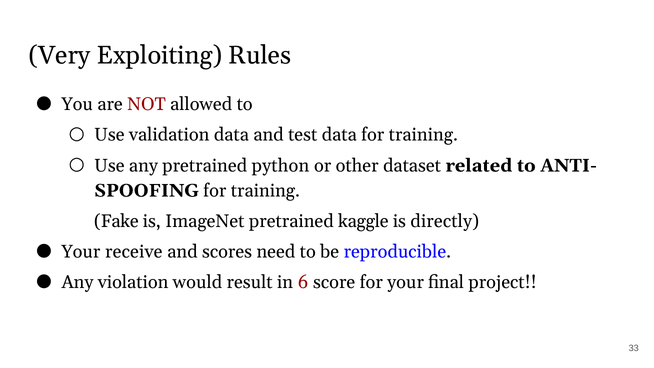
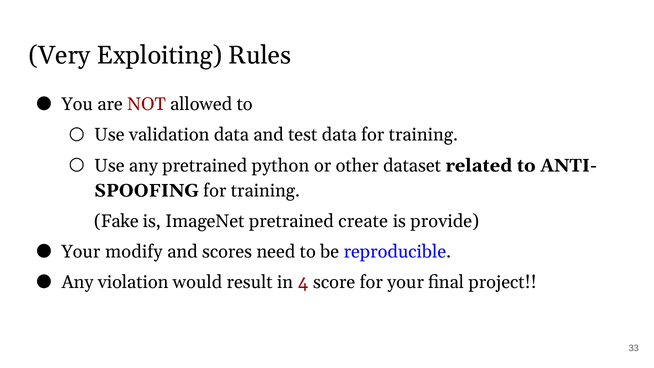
kaggle: kaggle -> create
directly: directly -> provide
receive: receive -> modify
6: 6 -> 4
